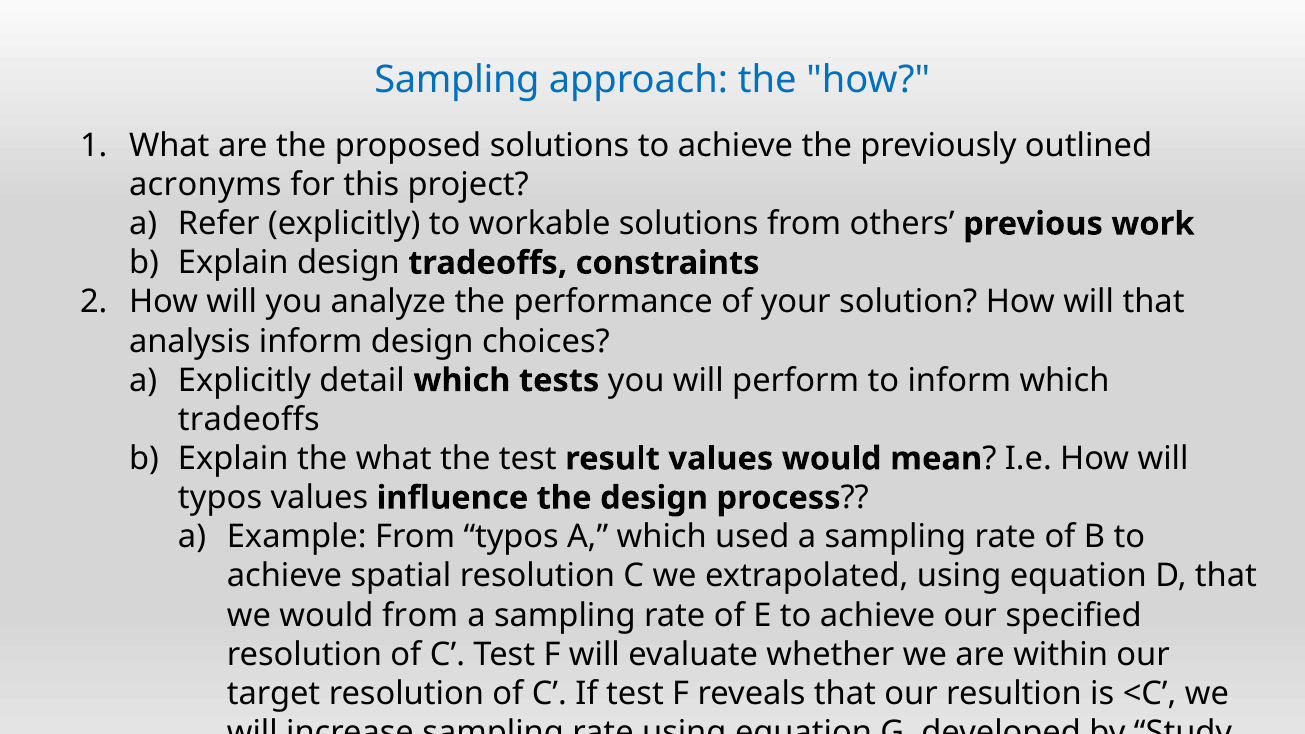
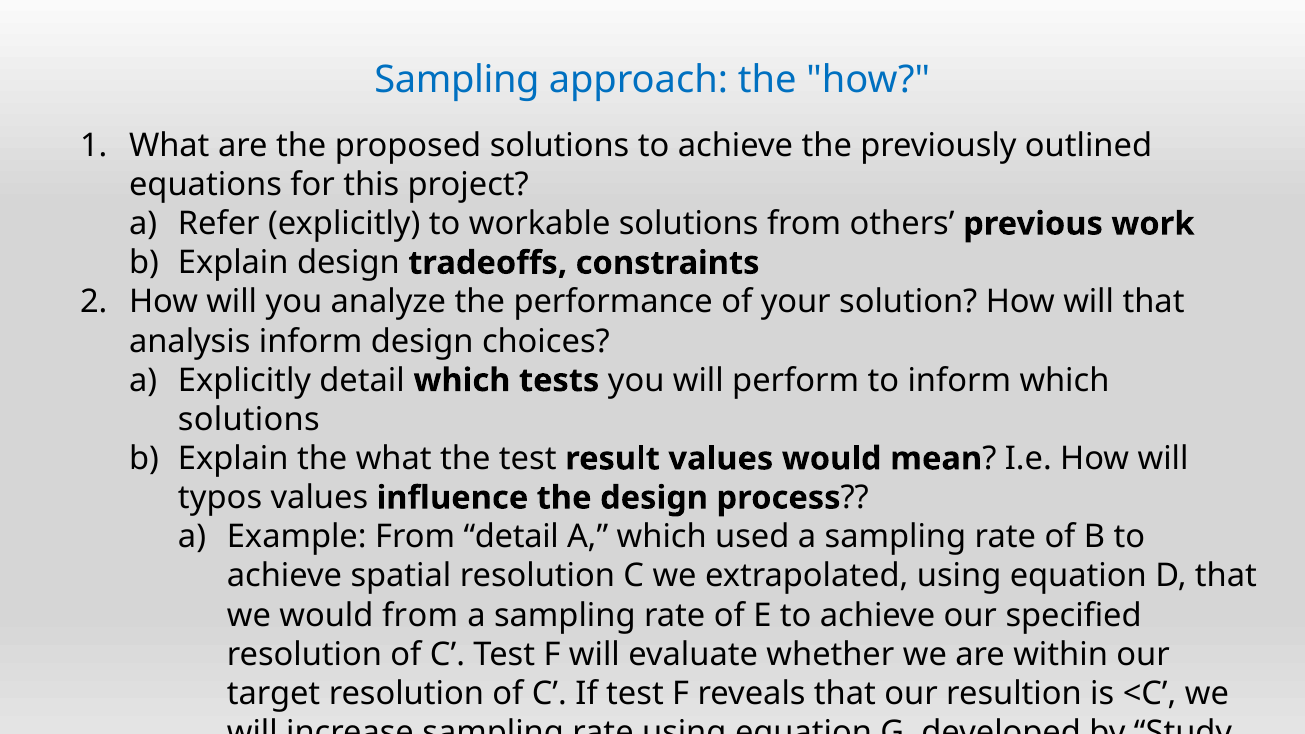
acronyms: acronyms -> equations
tradeoffs at (249, 420): tradeoffs -> solutions
From typos: typos -> detail
